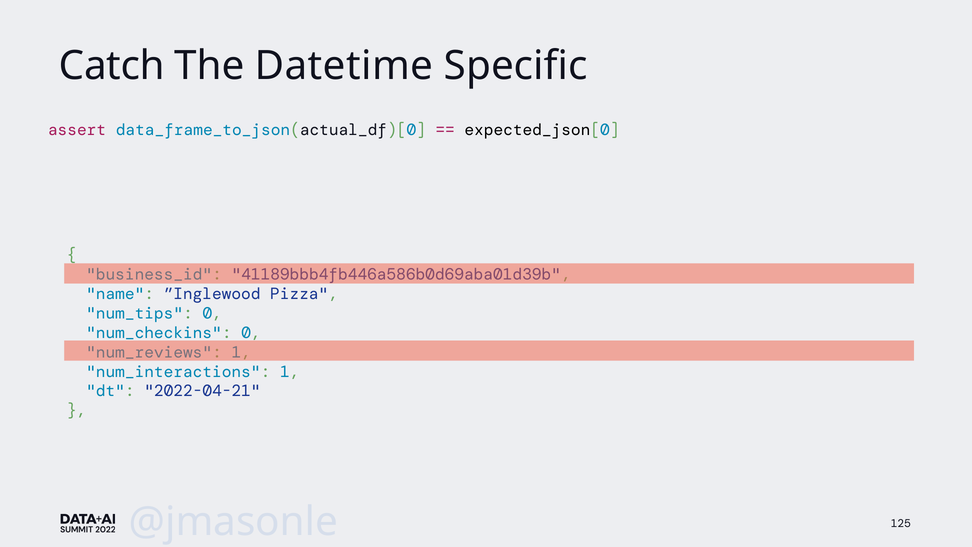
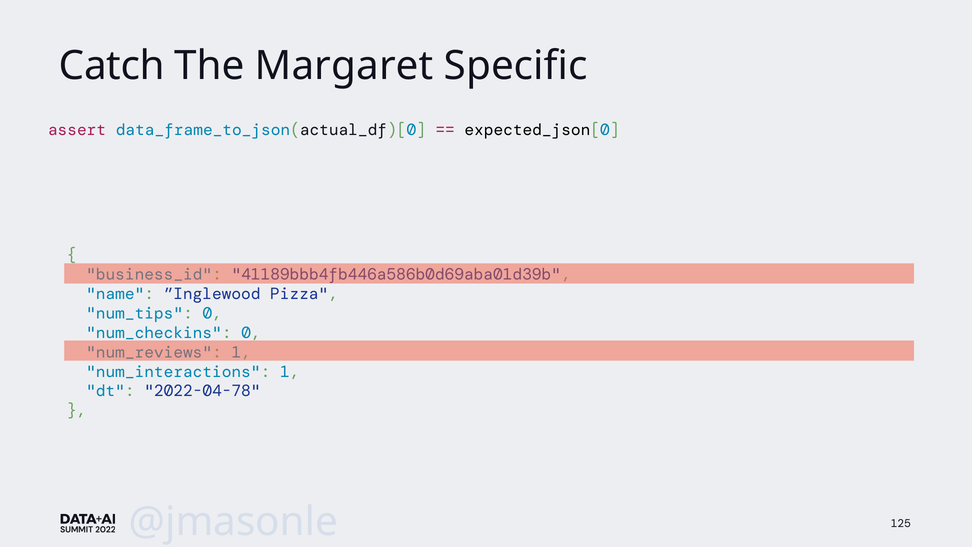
Datetime: Datetime -> Margaret
2022-04-21: 2022-04-21 -> 2022-04-78
